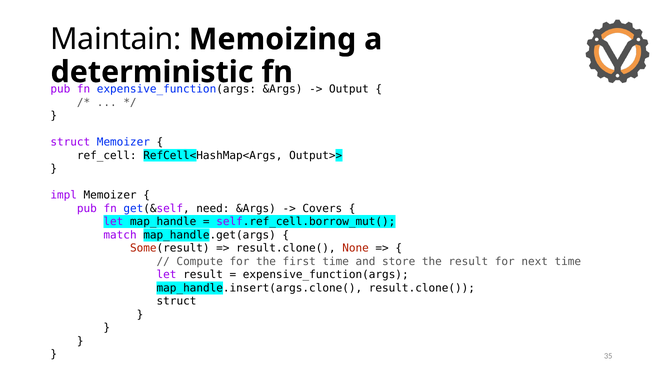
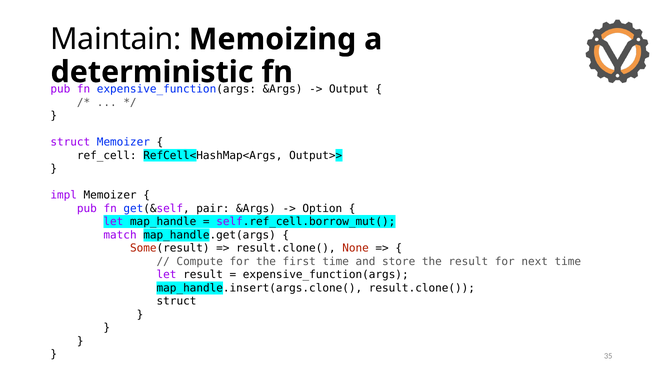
need: need -> pair
Covers: Covers -> Option
